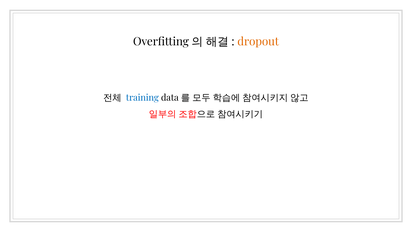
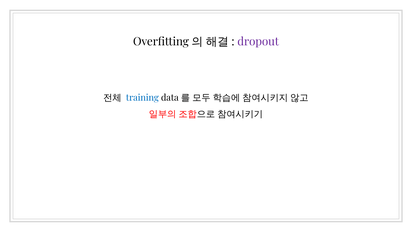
dropout colour: orange -> purple
